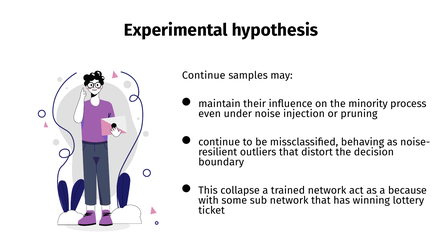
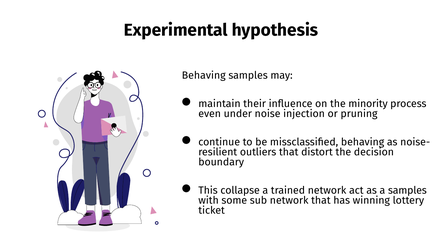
Continue at (204, 76): Continue -> Behaving
a because: because -> samples
